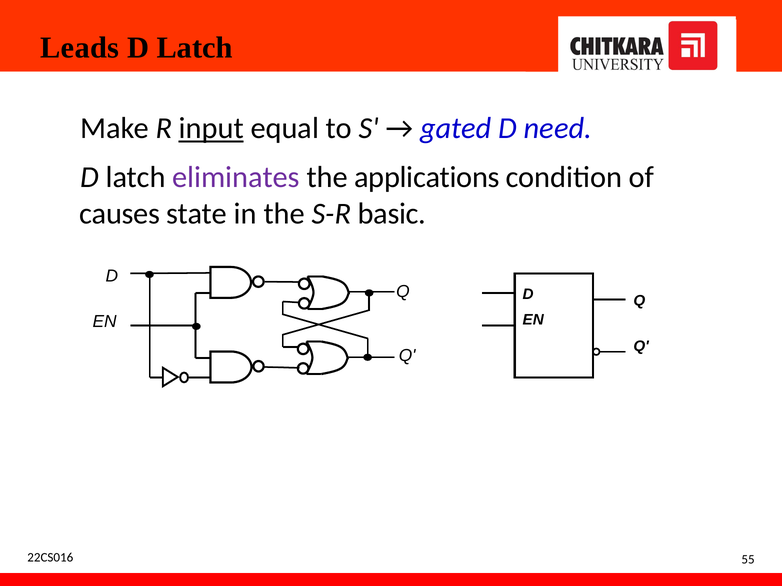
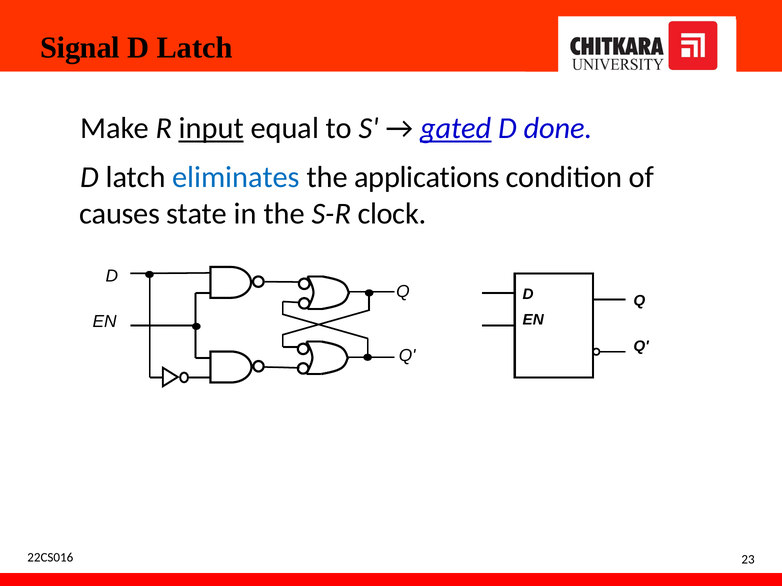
Leads: Leads -> Signal
gated underline: none -> present
need: need -> done
eliminates colour: purple -> blue
basic: basic -> clock
55: 55 -> 23
